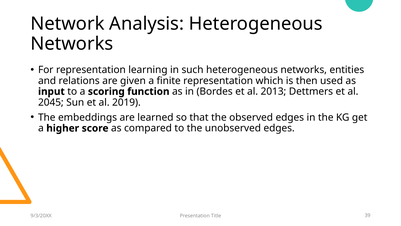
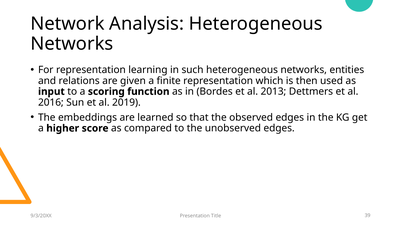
2045: 2045 -> 2016
